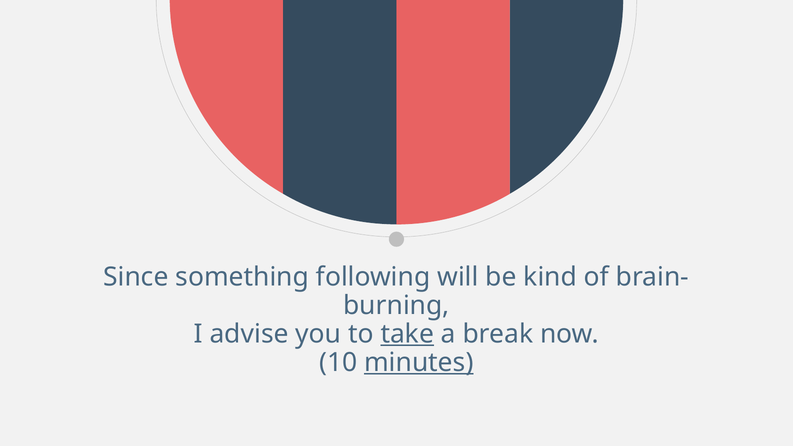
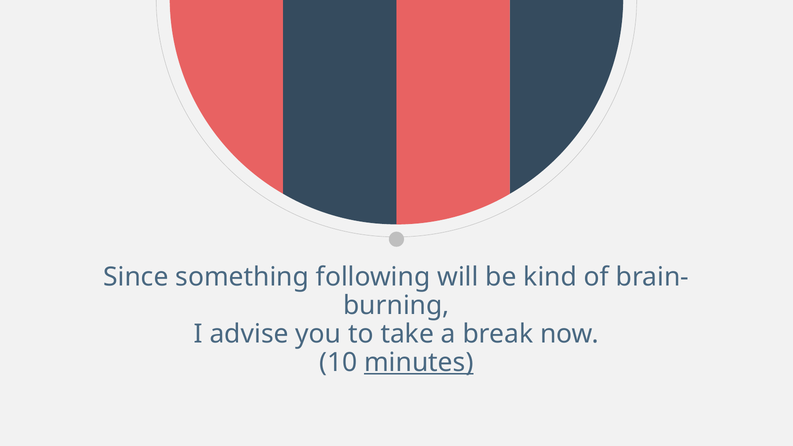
take underline: present -> none
